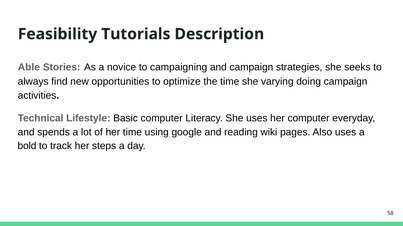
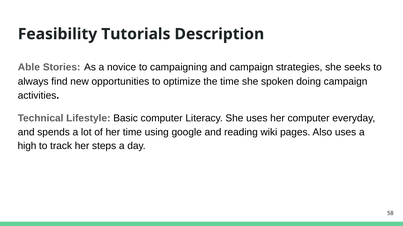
varying: varying -> spoken
bold: bold -> high
